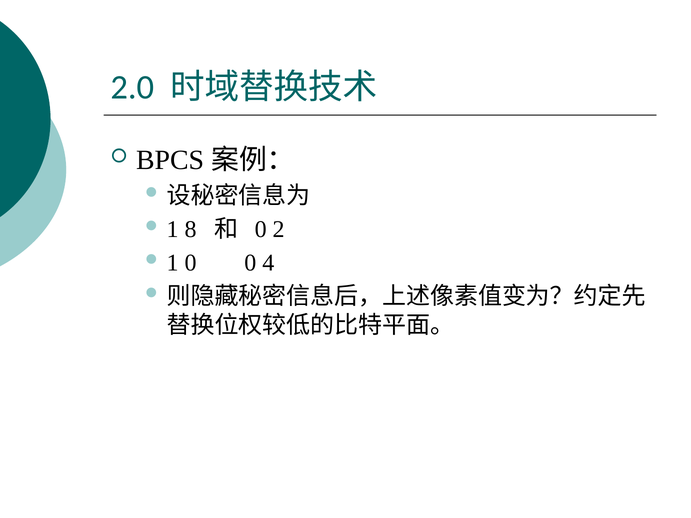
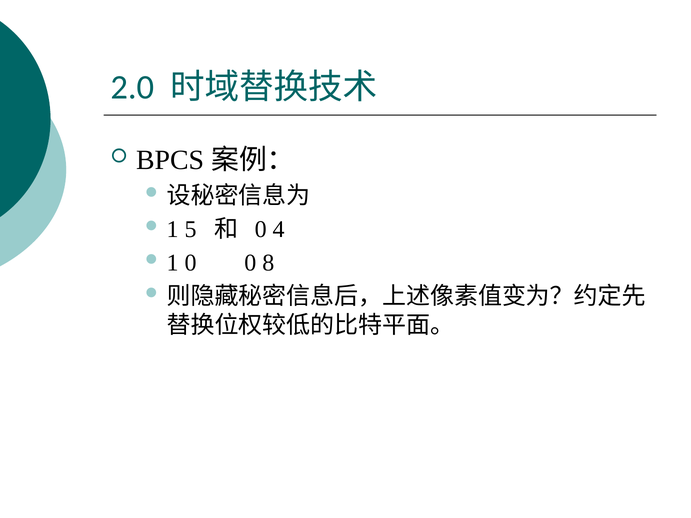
8: 8 -> 5
2: 2 -> 4
4: 4 -> 8
